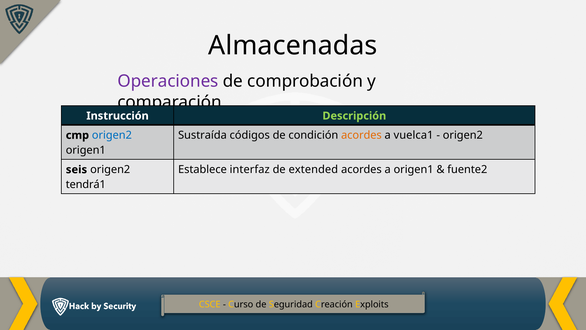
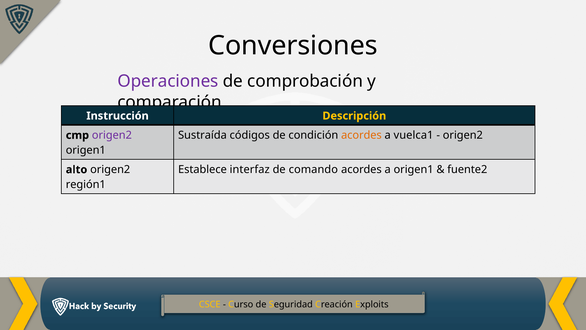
Almacenadas: Almacenadas -> Conversiones
Descripción colour: light green -> yellow
origen2 at (112, 135) colour: blue -> purple
extended: extended -> comando
seis: seis -> alto
tendrá1: tendrá1 -> región1
